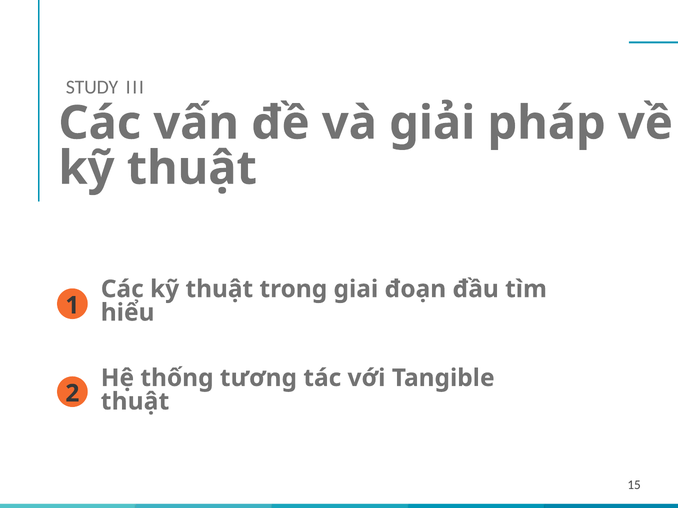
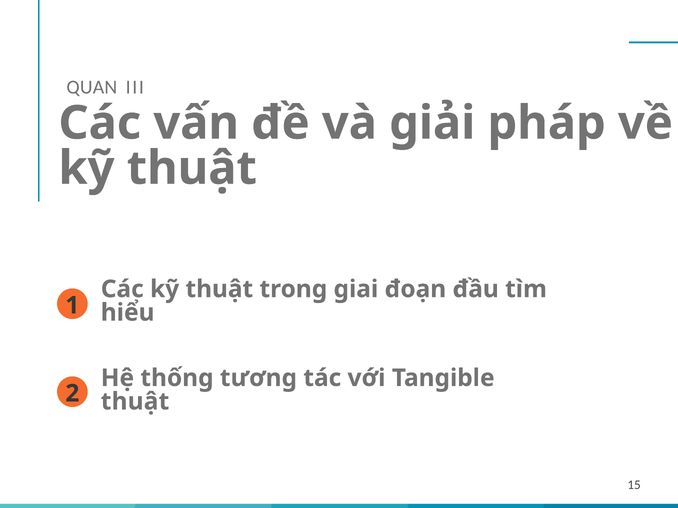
STUDY: STUDY -> QUAN
